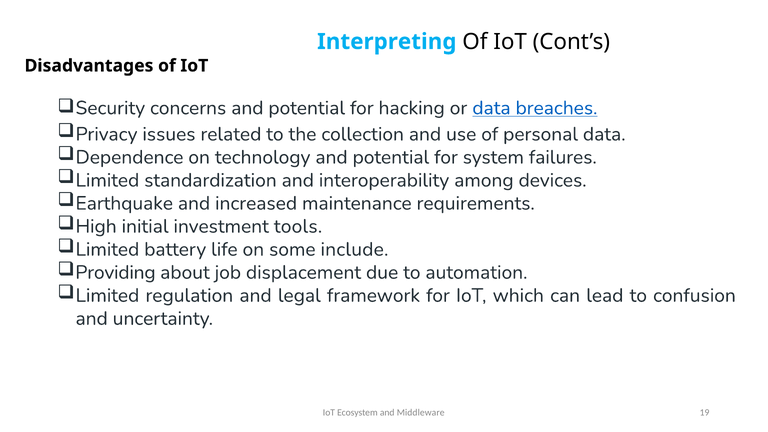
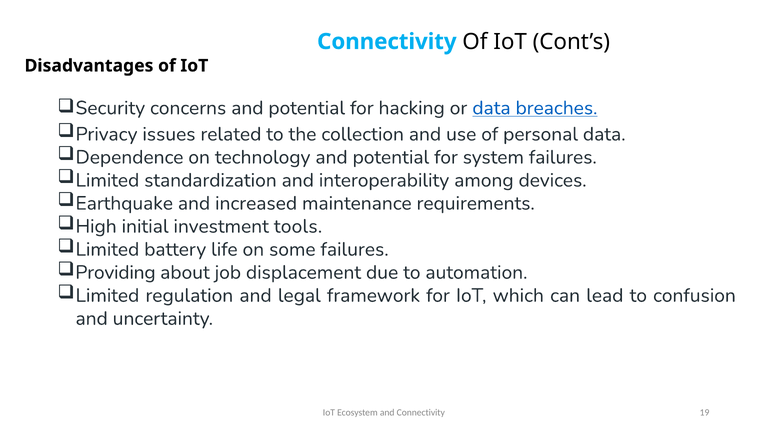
Interpreting at (387, 42): Interpreting -> Connectivity
some include: include -> failures
and Middleware: Middleware -> Connectivity
